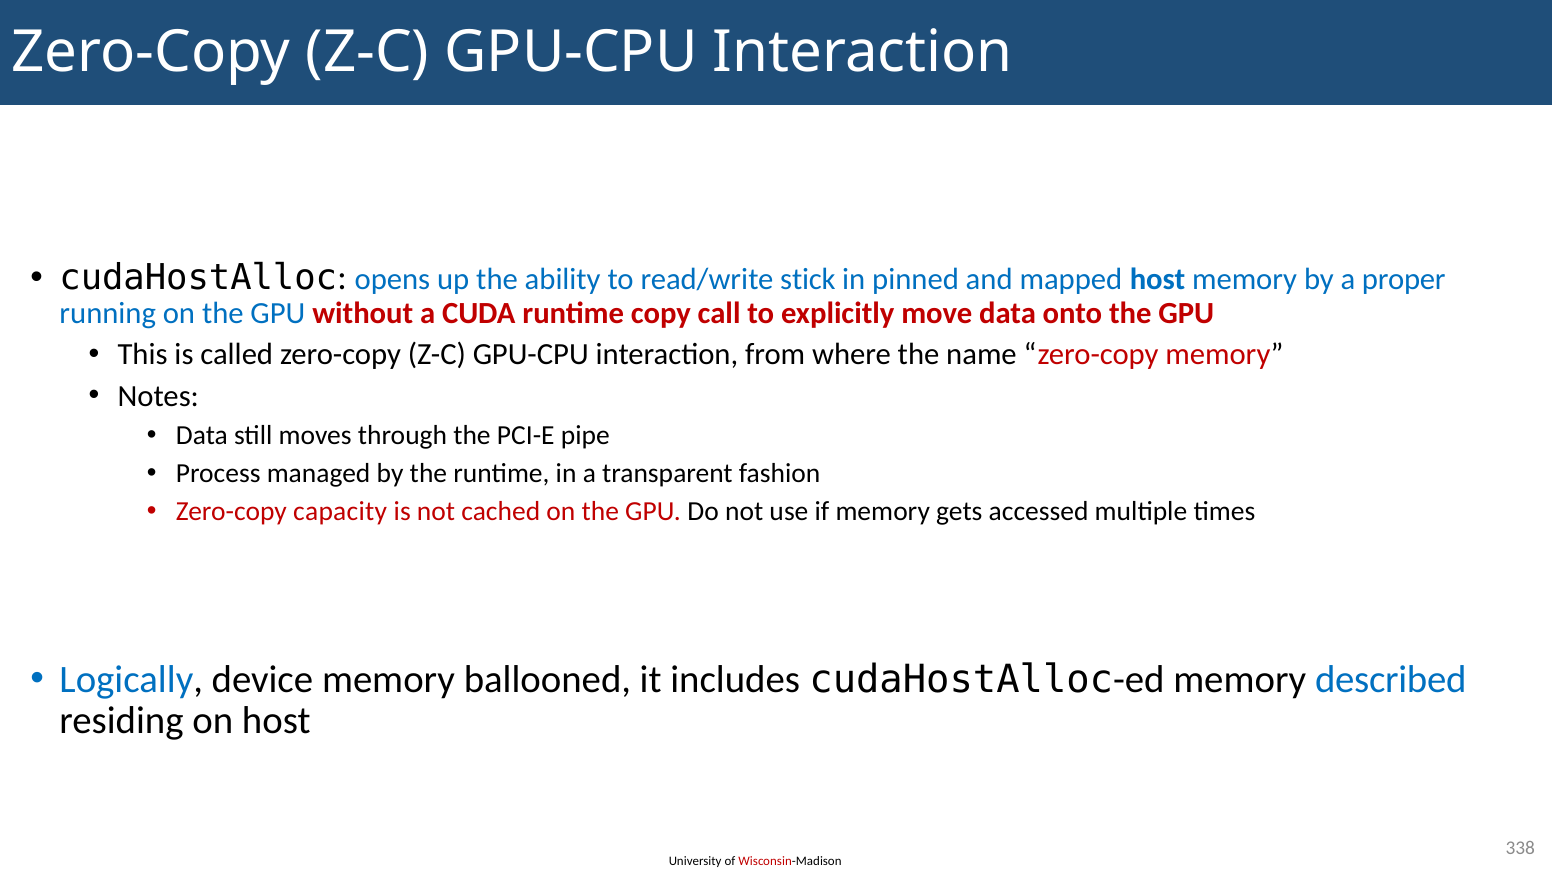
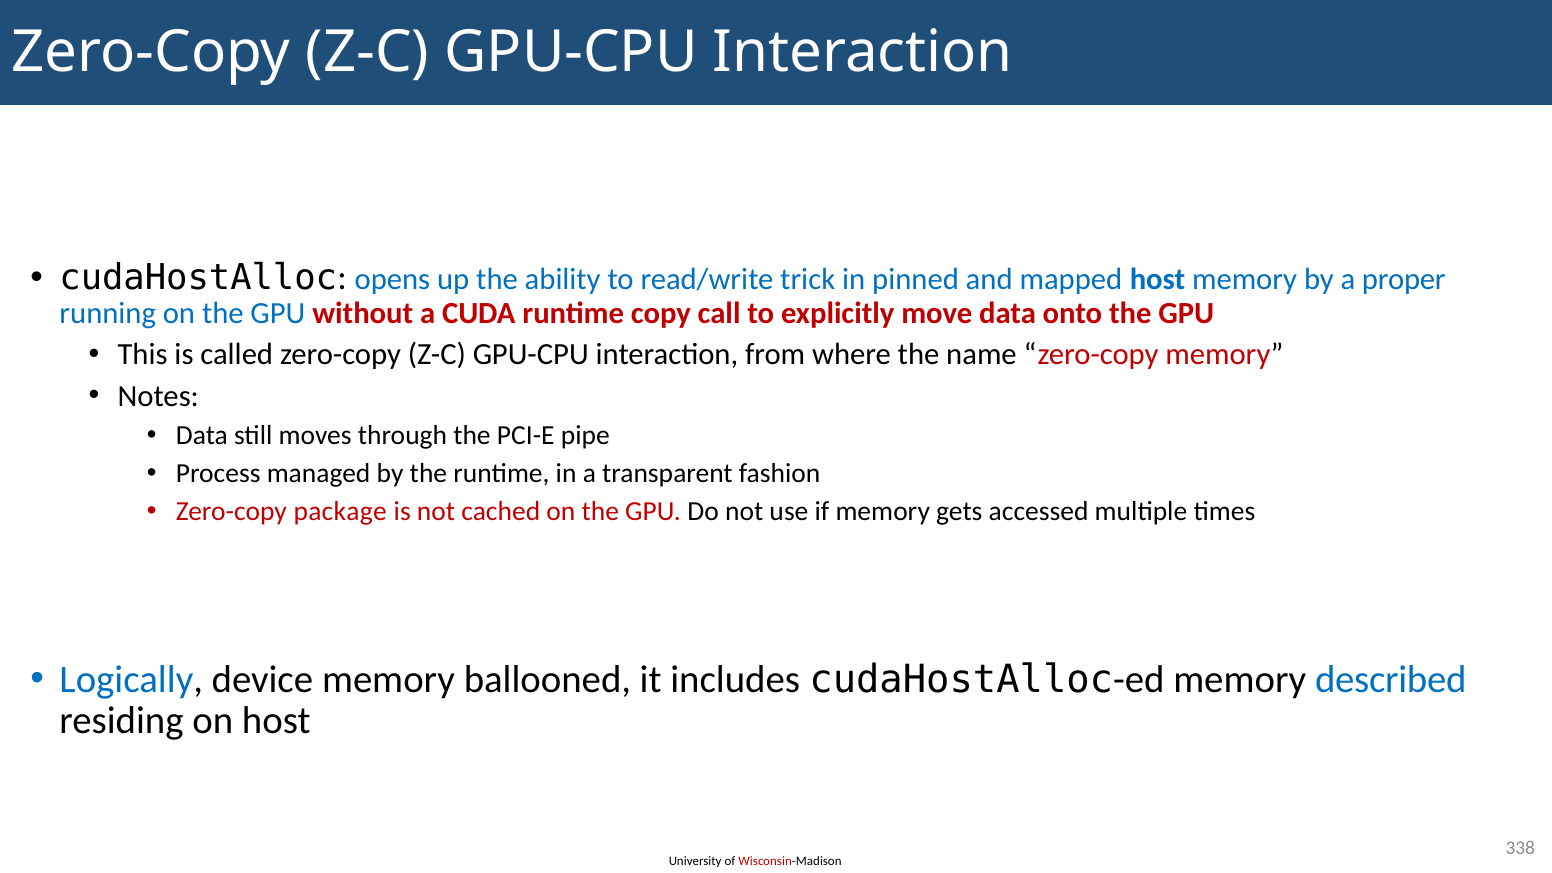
stick: stick -> trick
capacity: capacity -> package
